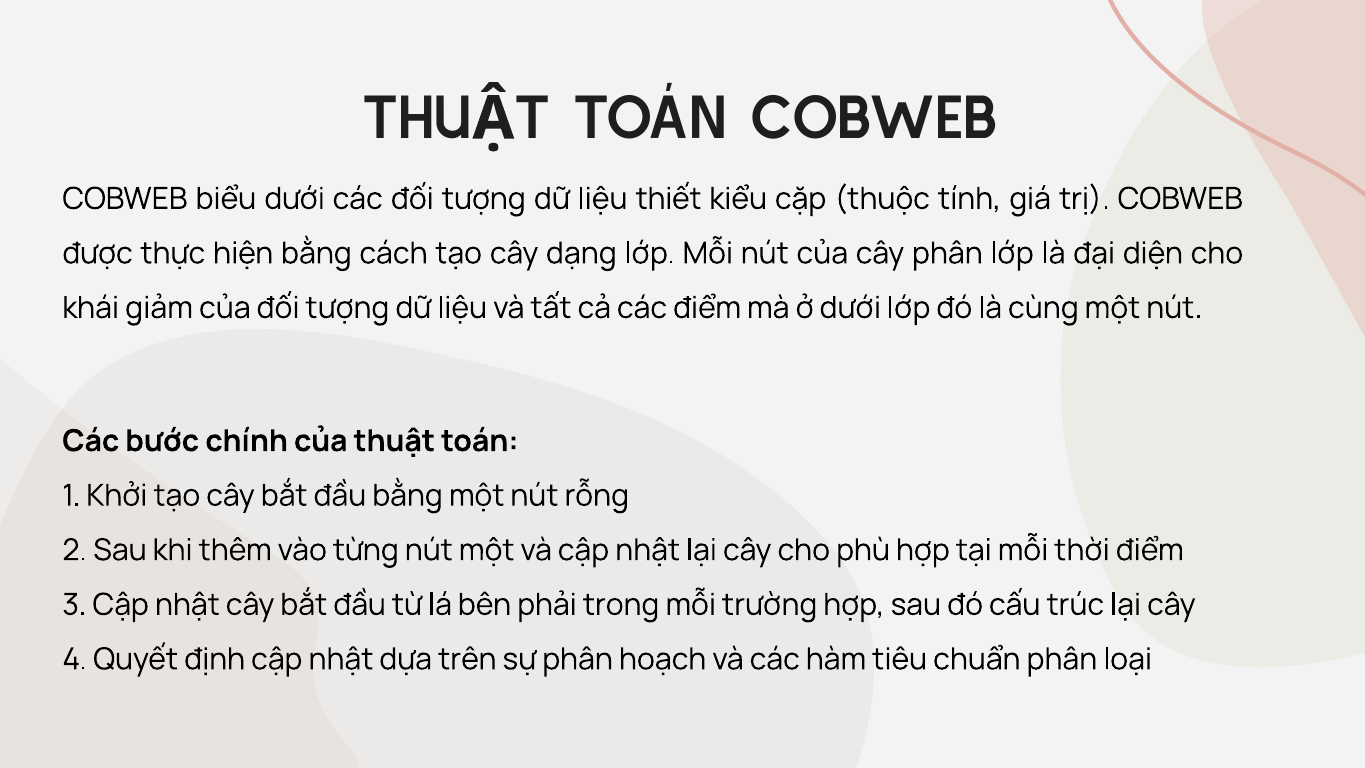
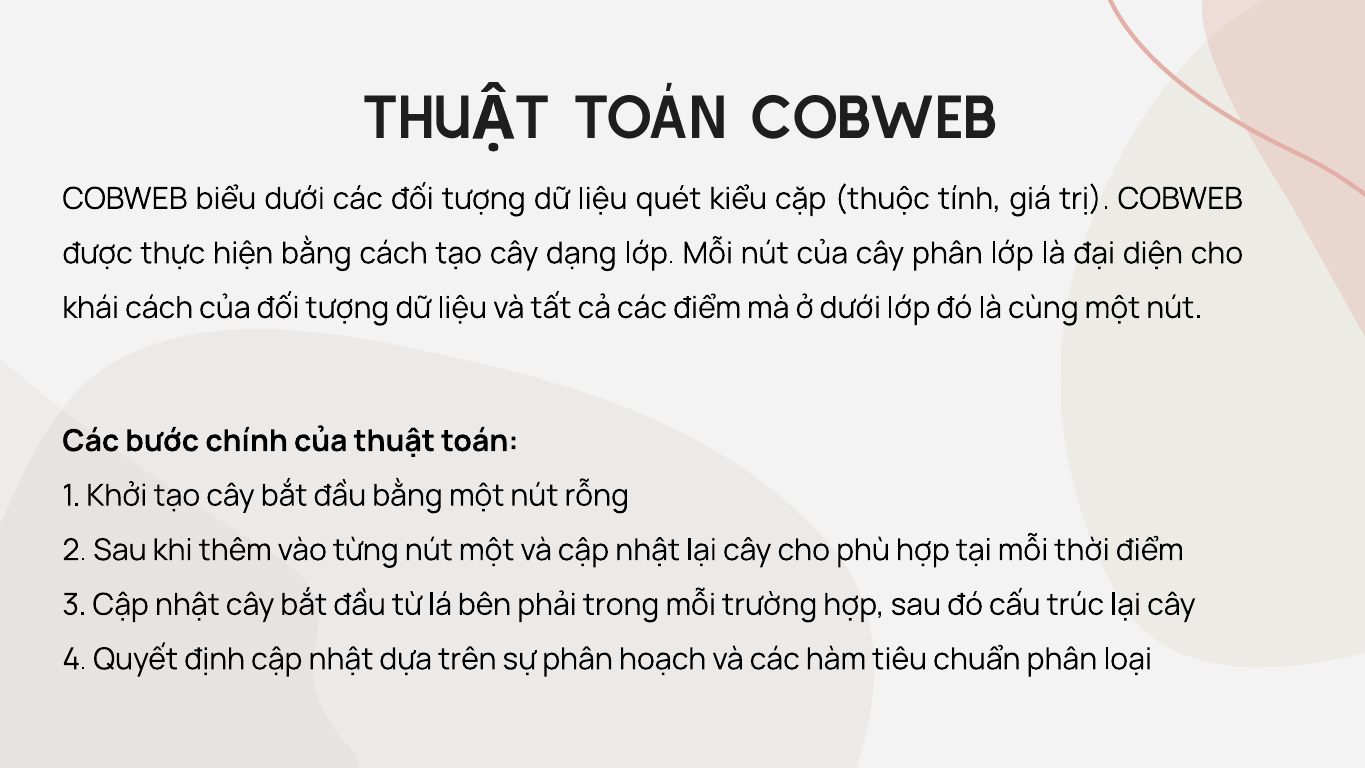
thiết: thiết -> quét
khái giảm: giảm -> cách
